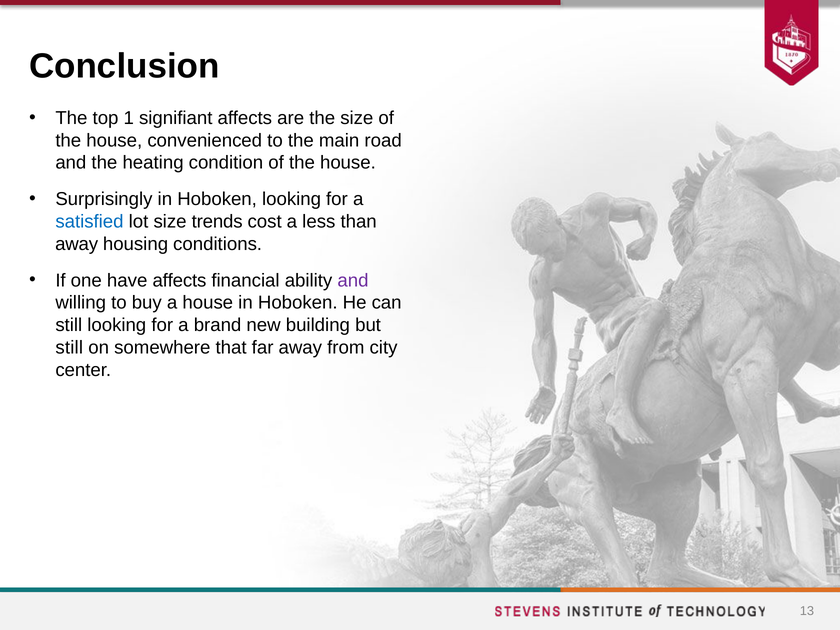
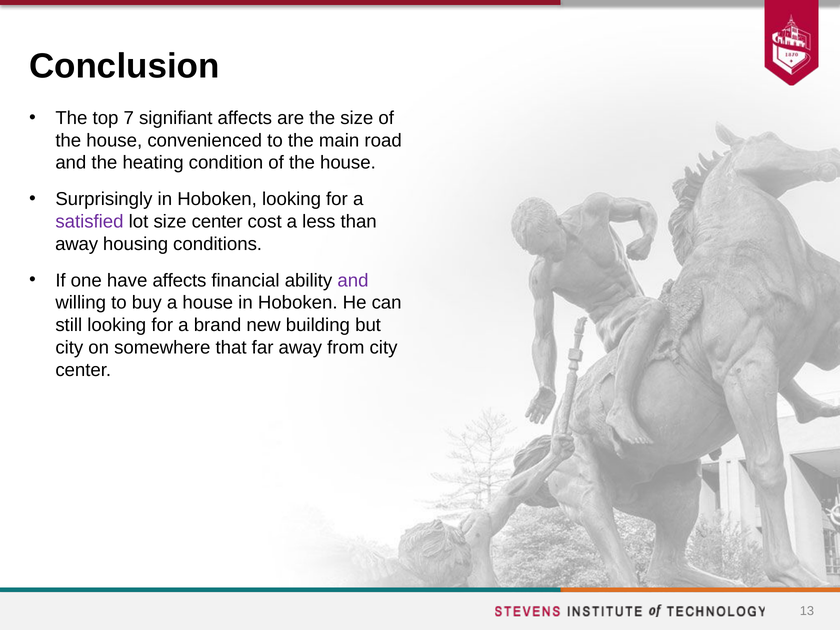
1: 1 -> 7
satisfied colour: blue -> purple
size trends: trends -> center
still at (69, 348): still -> city
